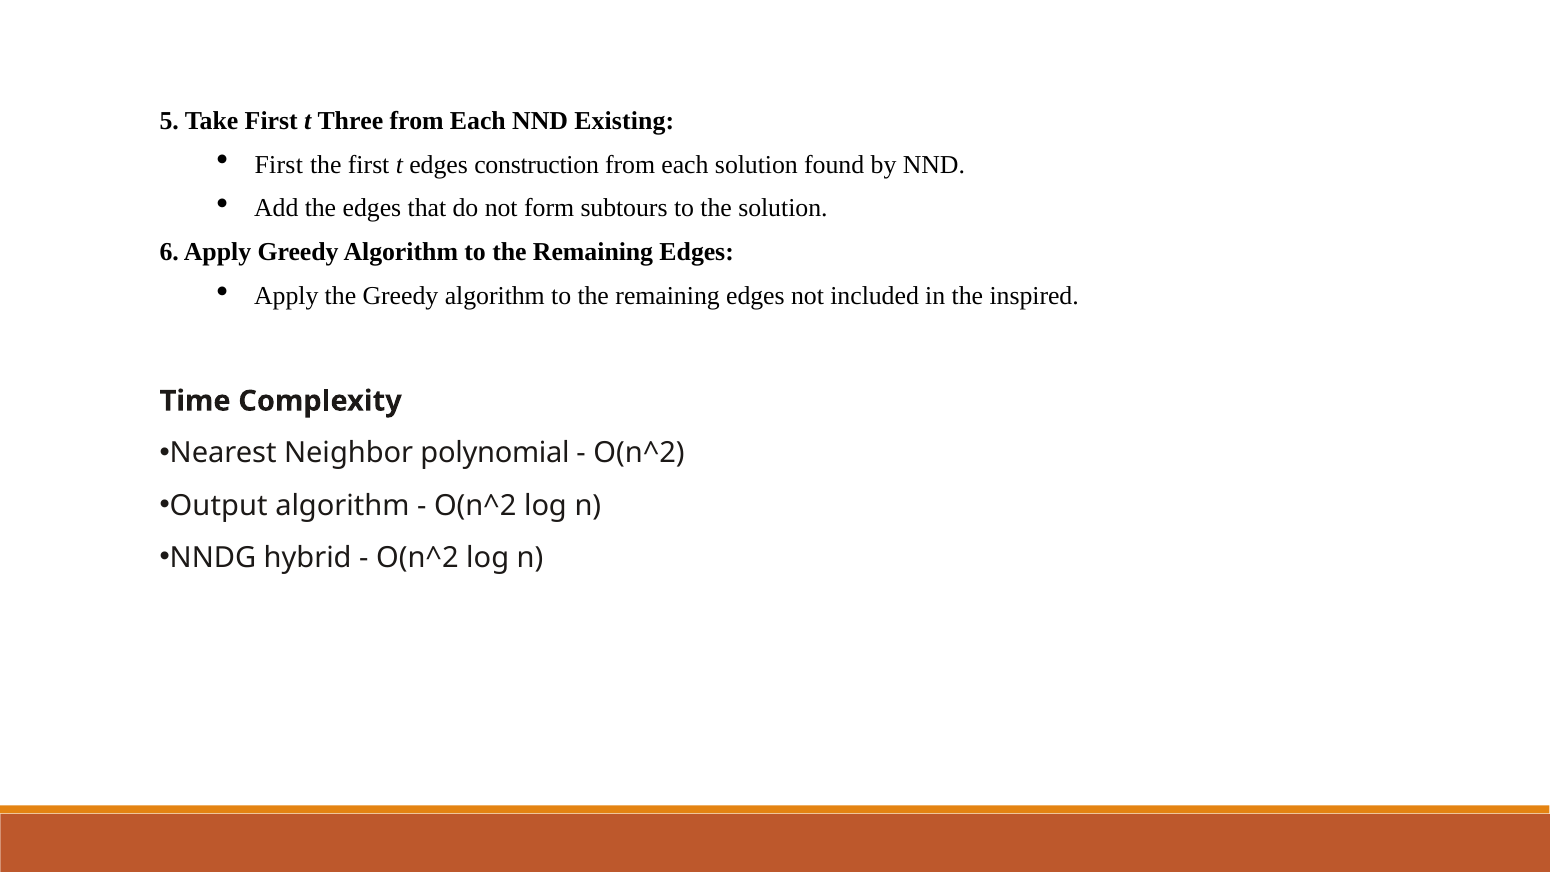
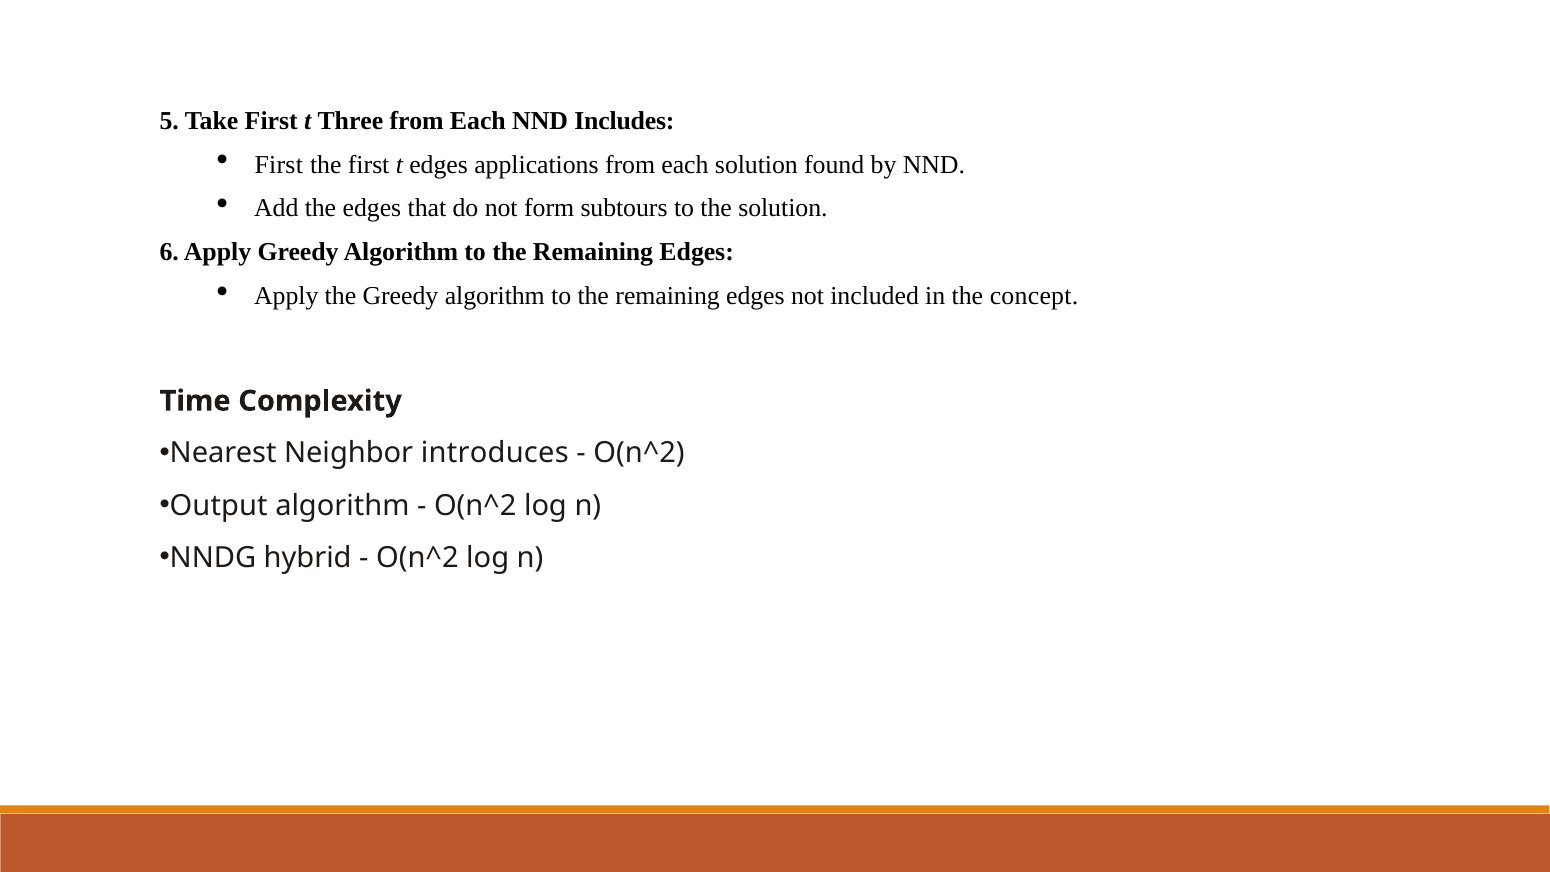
Existing: Existing -> Includes
construction: construction -> applications
inspired: inspired -> concept
polynomial: polynomial -> introduces
